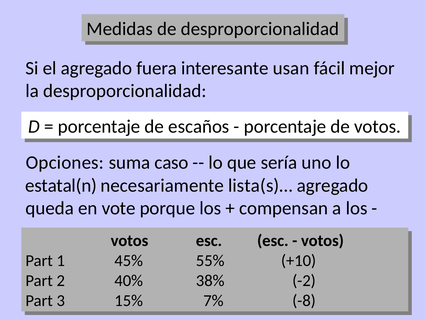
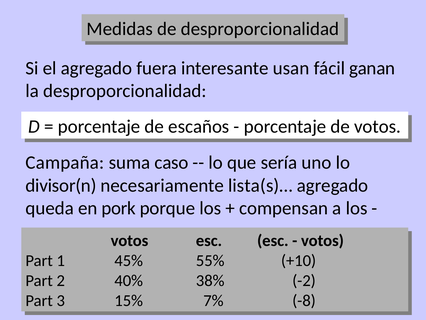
mejor: mejor -> ganan
Opciones: Opciones -> Campaña
estatal(n: estatal(n -> divisor(n
vote: vote -> pork
